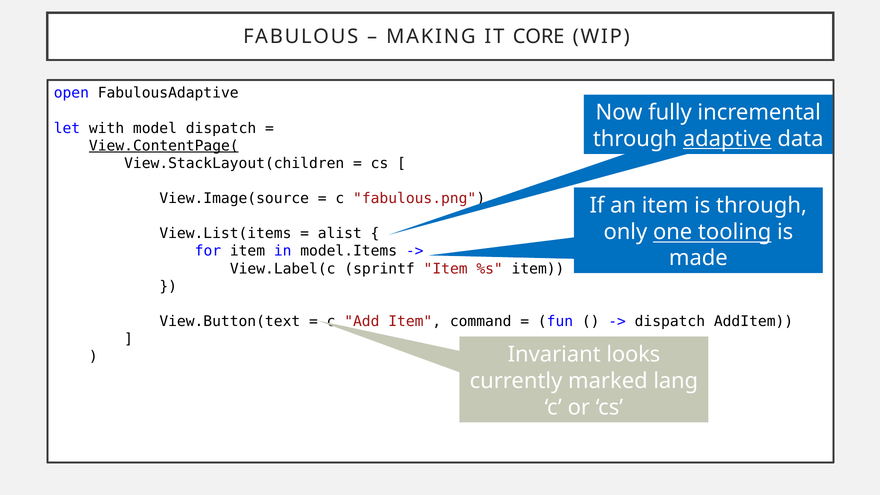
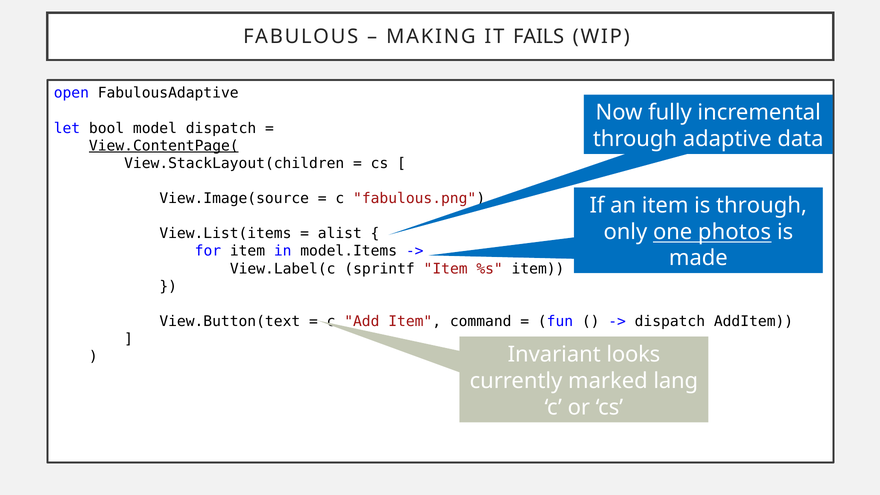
CORE: CORE -> FAILS
with: with -> bool
adaptive underline: present -> none
tooling: tooling -> photos
